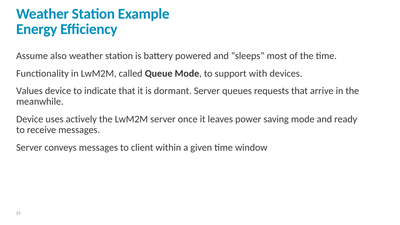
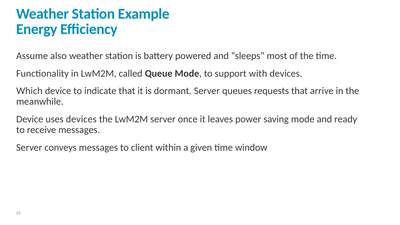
Values: Values -> Which
uses actively: actively -> devices
